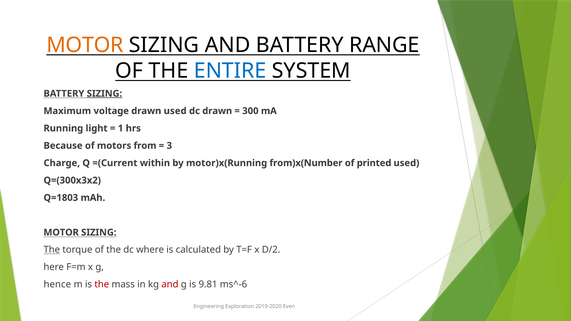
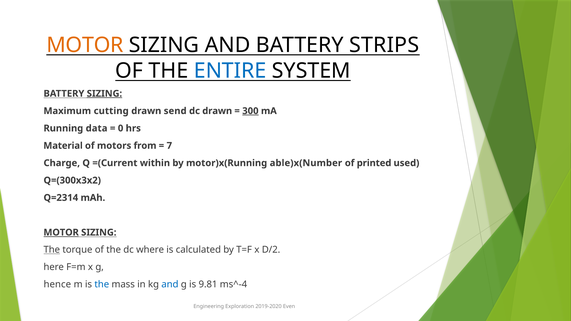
RANGE: RANGE -> STRIPS
voltage: voltage -> cutting
drawn used: used -> send
300 underline: none -> present
light: light -> data
1: 1 -> 0
Because: Because -> Material
3: 3 -> 7
from)x(Number: from)x(Number -> able)x(Number
Q=1803: Q=1803 -> Q=2314
MOTOR at (61, 233) underline: none -> present
the at (102, 285) colour: red -> blue
and at (170, 285) colour: red -> blue
ms^-6: ms^-6 -> ms^-4
